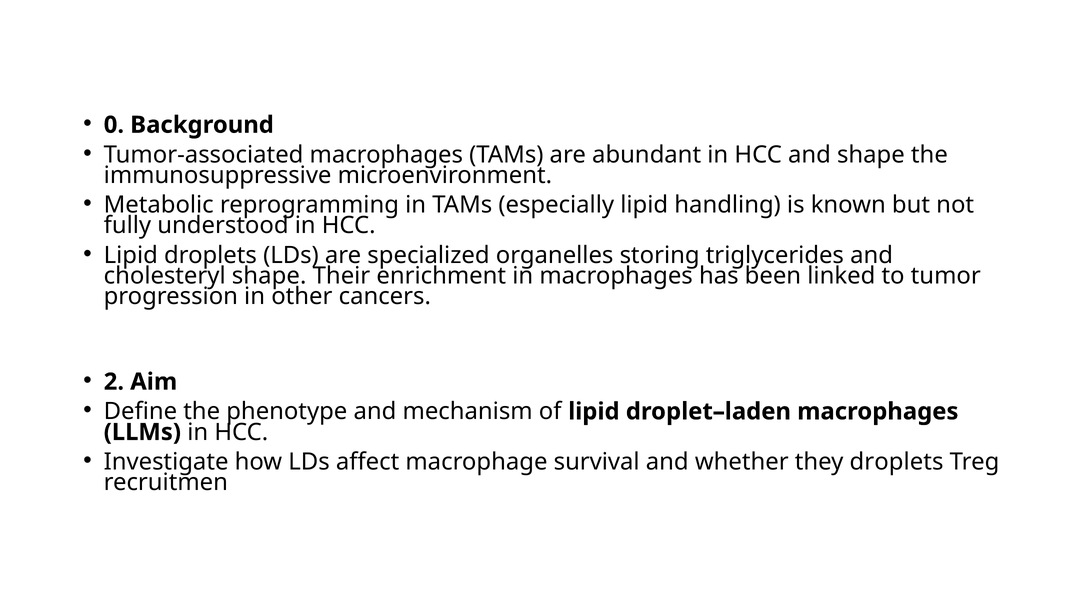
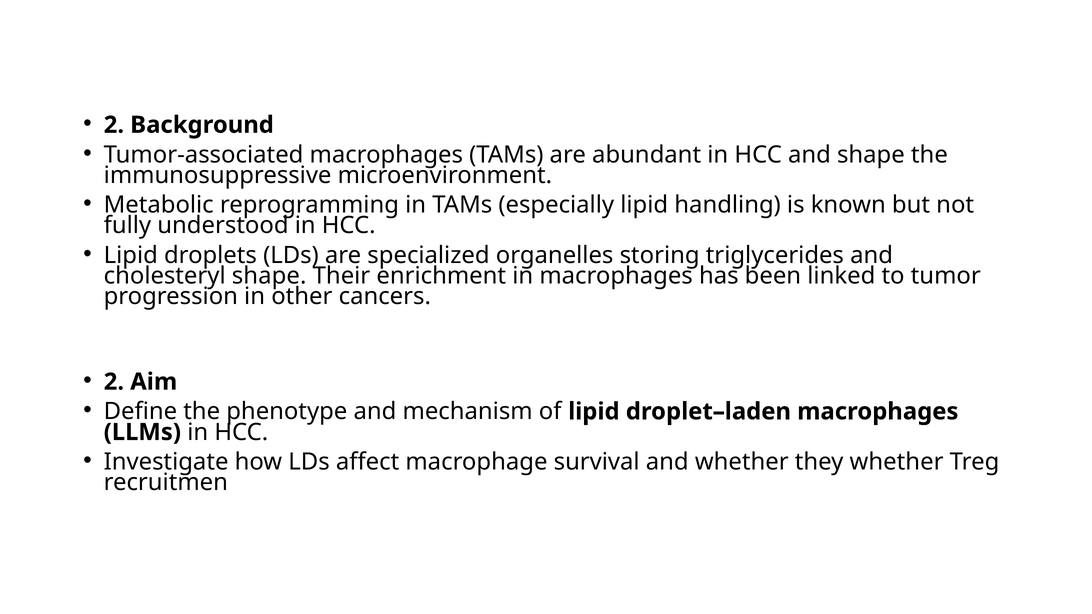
0 at (114, 125): 0 -> 2
they droplets: droplets -> whether
